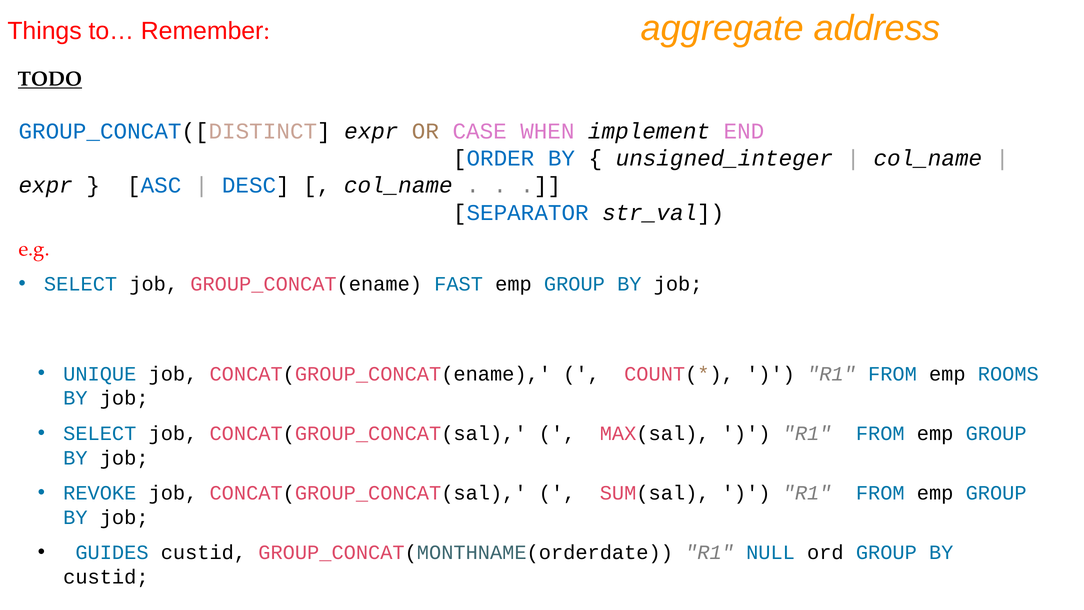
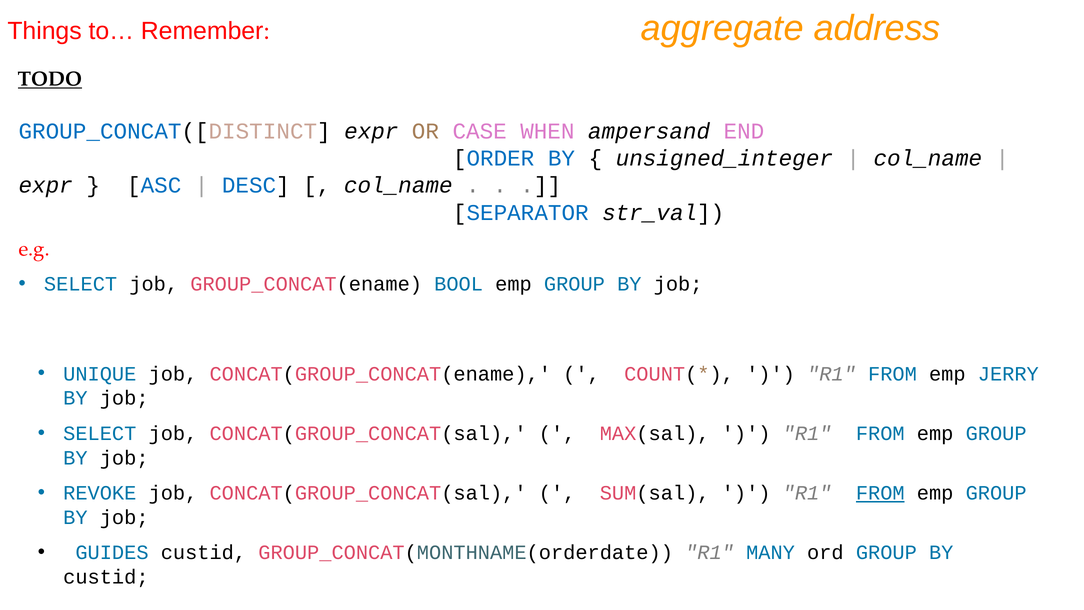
implement: implement -> ampersand
FAST: FAST -> BOOL
ROOMS: ROOMS -> JERRY
FROM at (880, 493) underline: none -> present
NULL: NULL -> MANY
